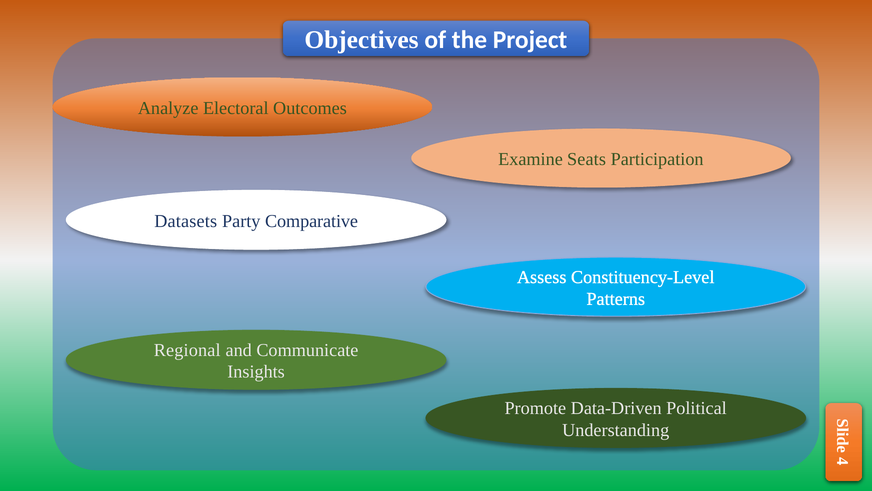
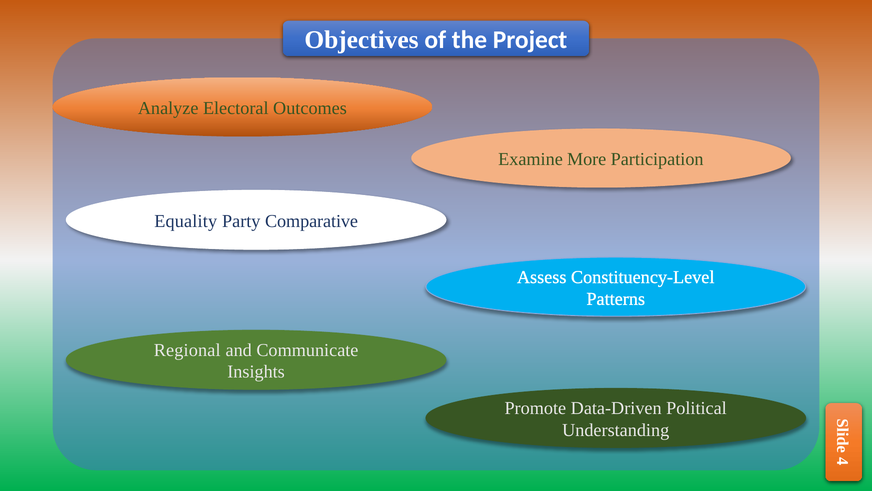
Seats: Seats -> More
Datasets: Datasets -> Equality
